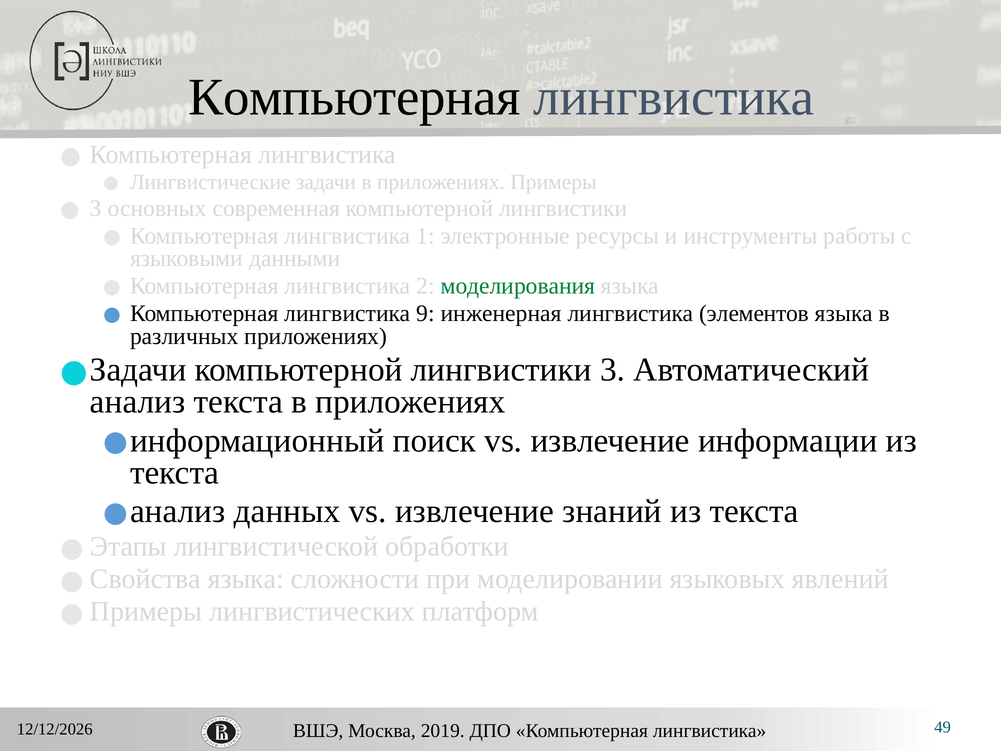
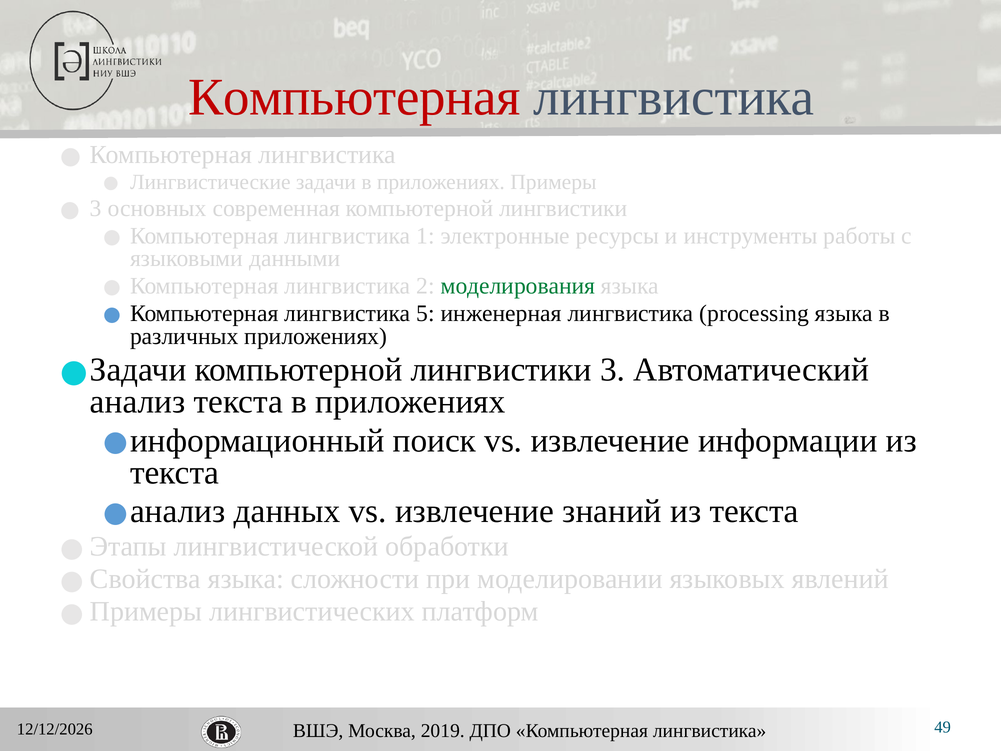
Компьютерная at (354, 97) colour: black -> red
9: 9 -> 5
элементов: элементов -> processing
